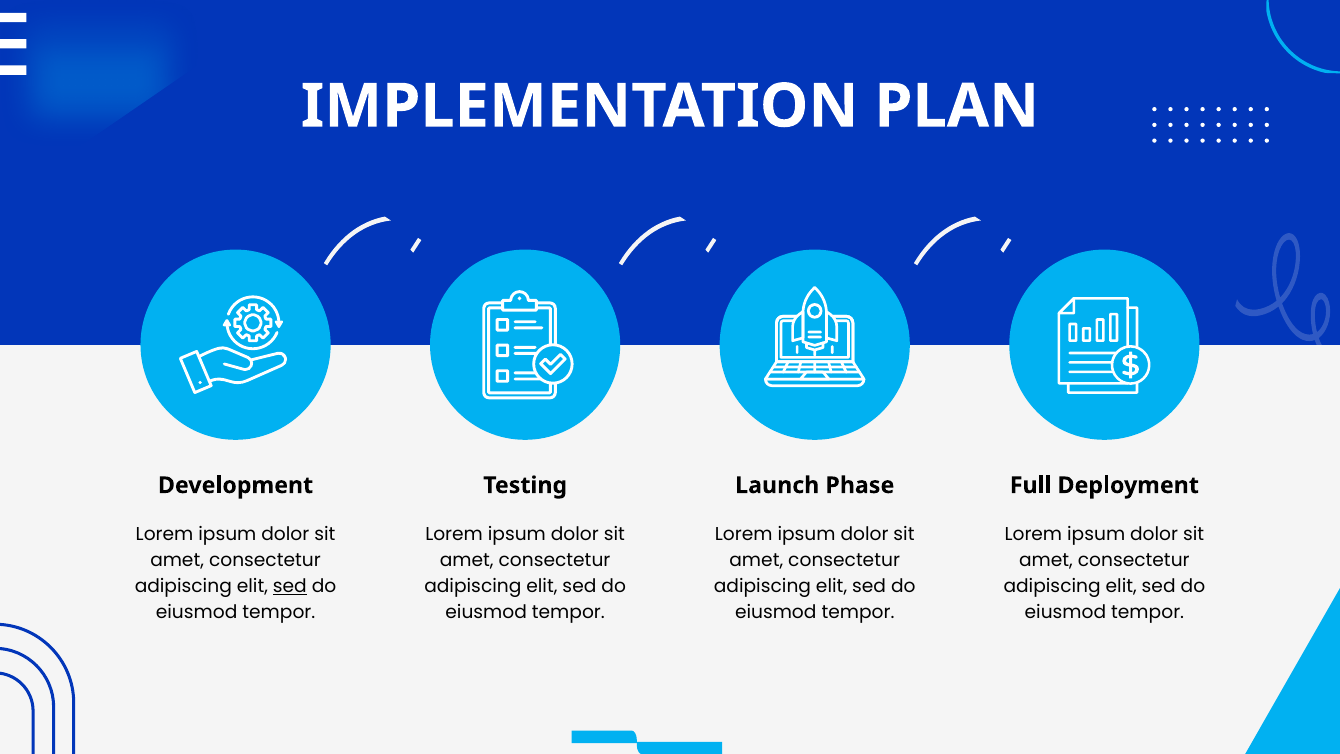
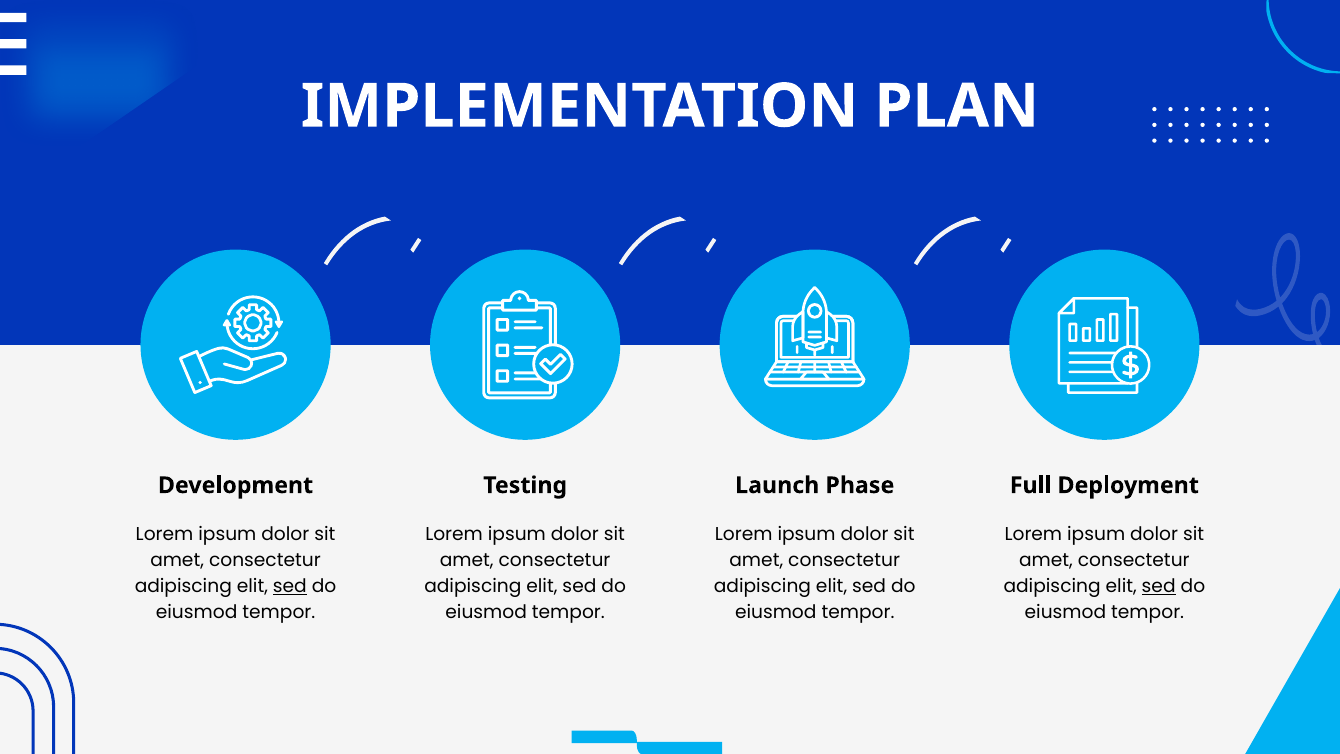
sed at (1159, 586) underline: none -> present
